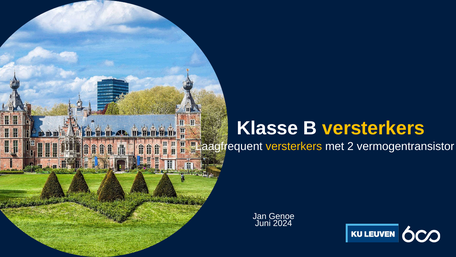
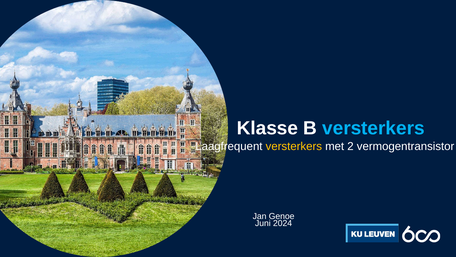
versterkers at (373, 128) colour: yellow -> light blue
